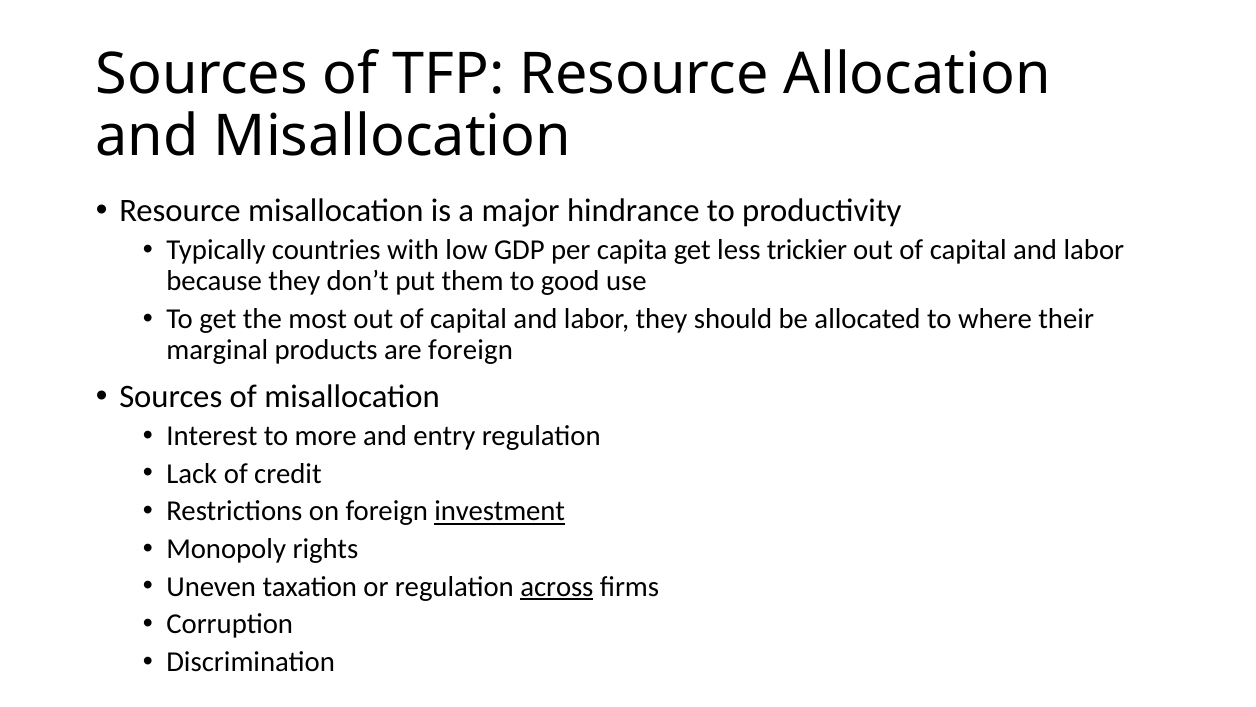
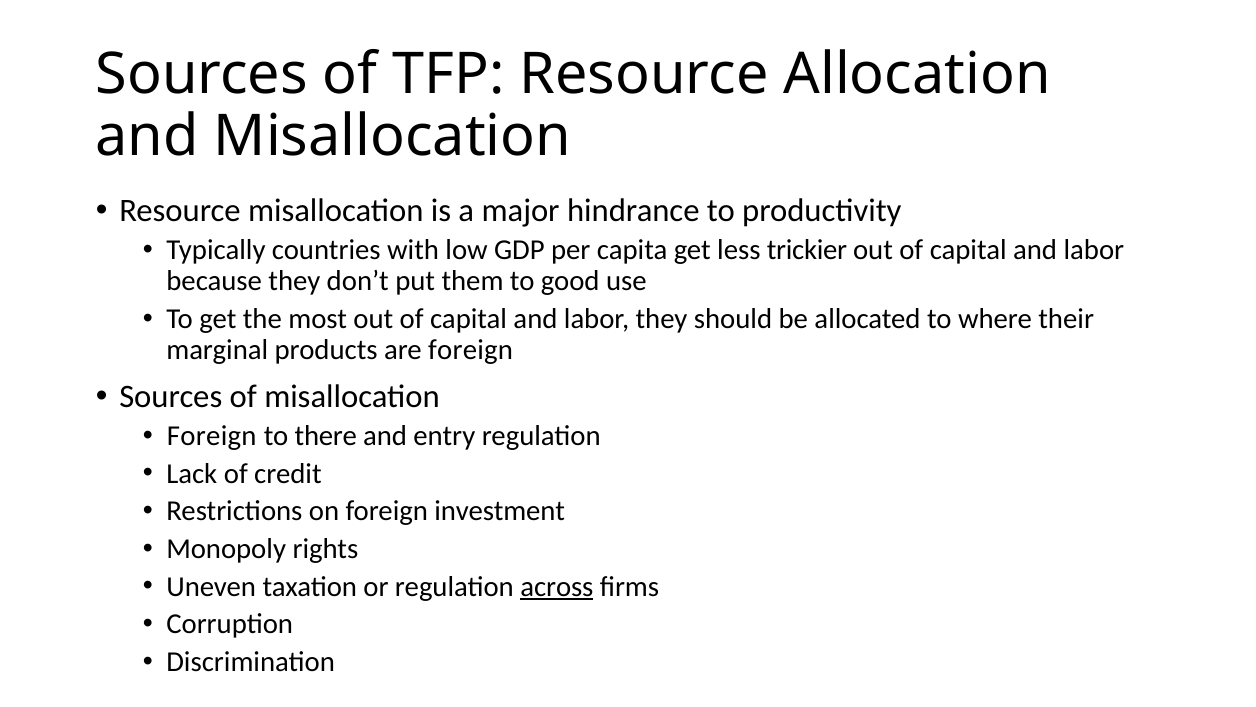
Interest at (212, 436): Interest -> Foreign
more: more -> there
investment underline: present -> none
